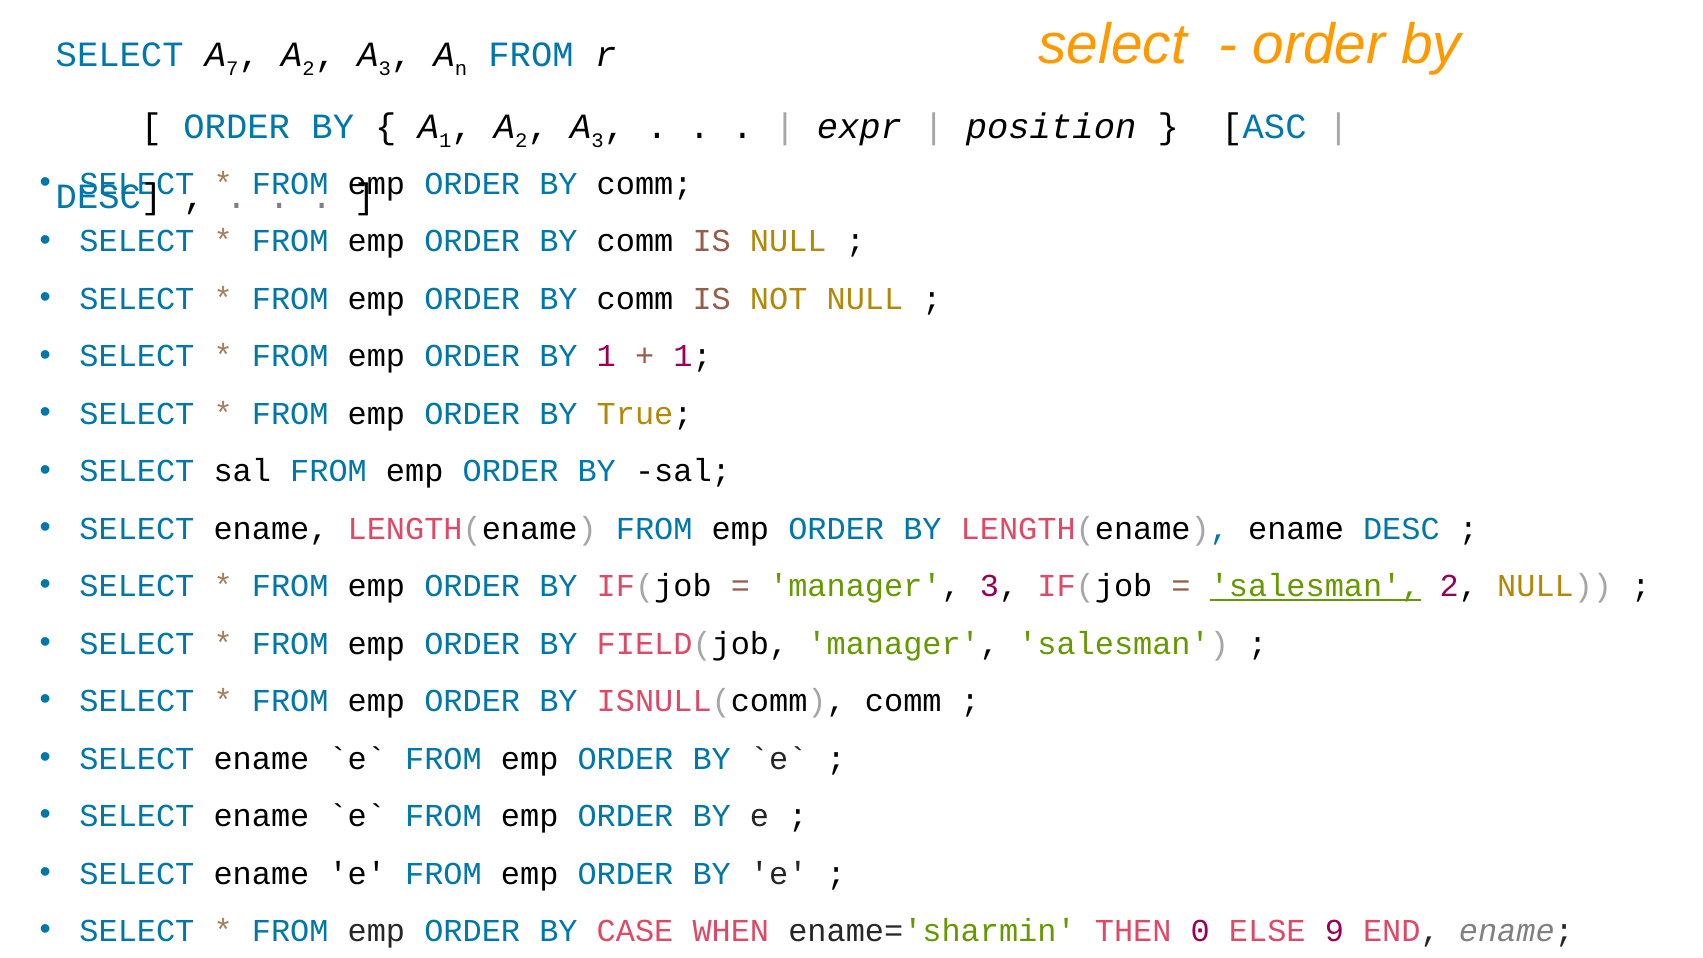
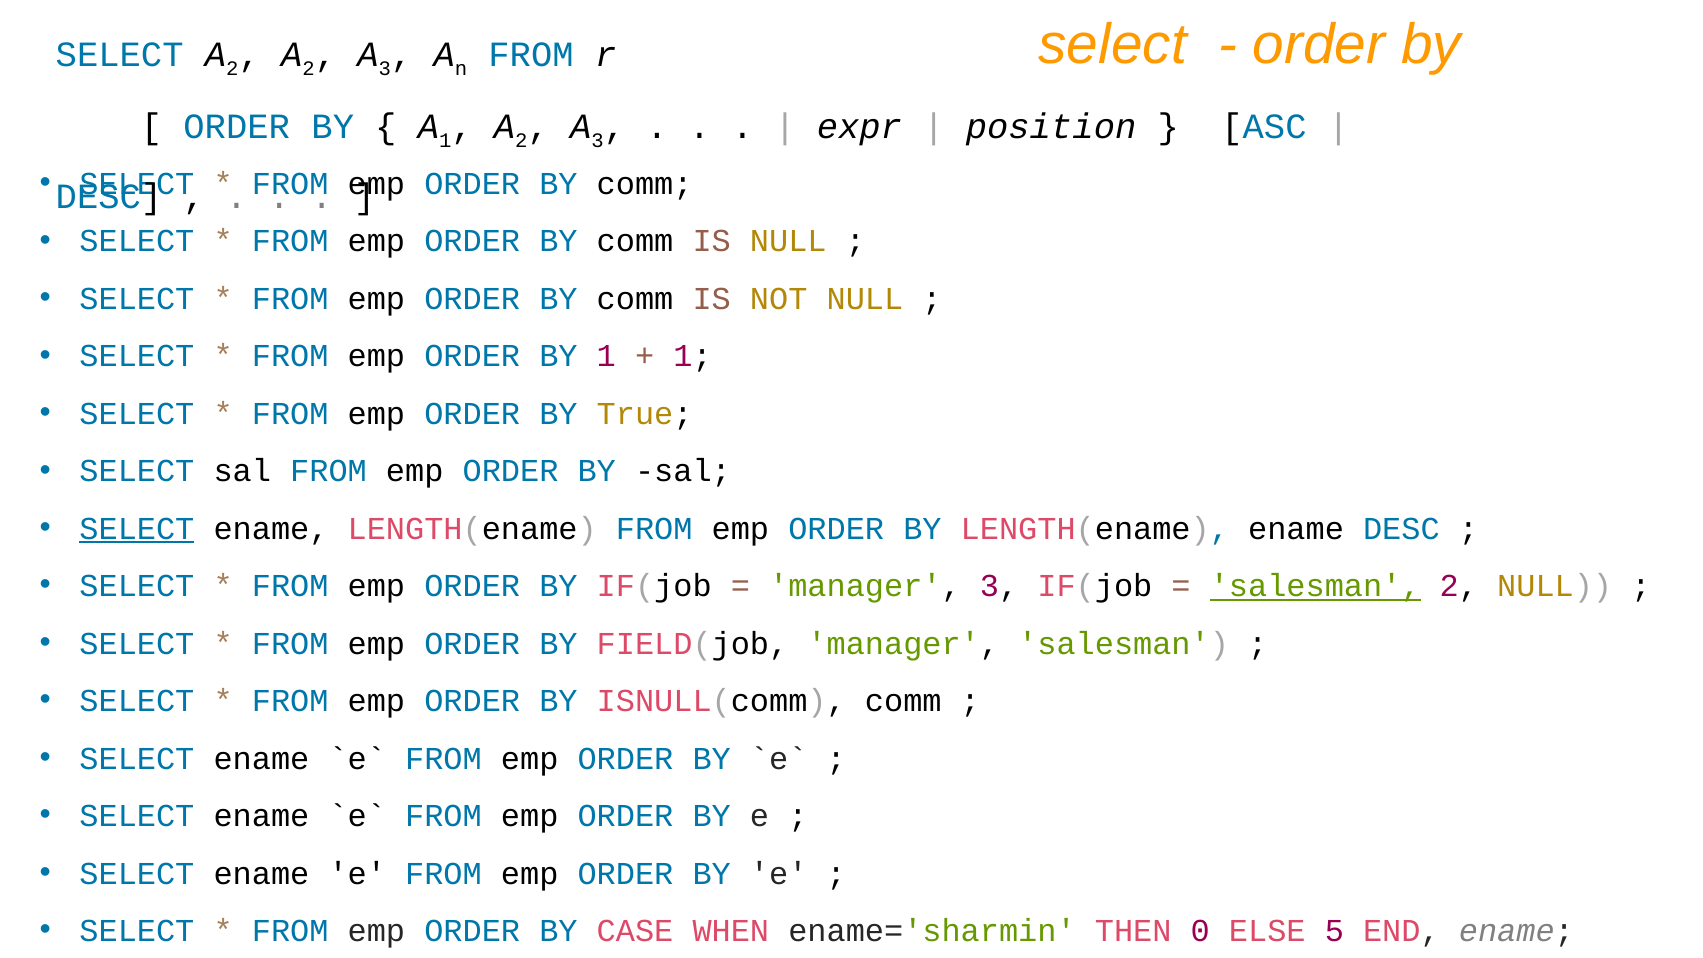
7 at (232, 68): 7 -> 2
SELECT at (137, 529) underline: none -> present
9: 9 -> 5
